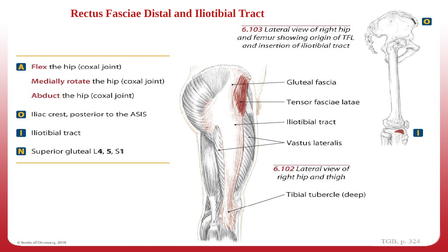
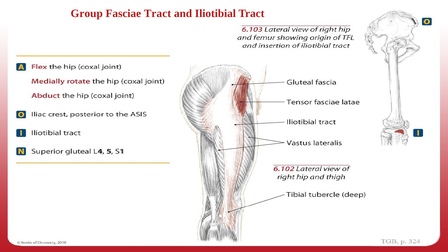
Rectus: Rectus -> Group
Fasciae Distal: Distal -> Tract
